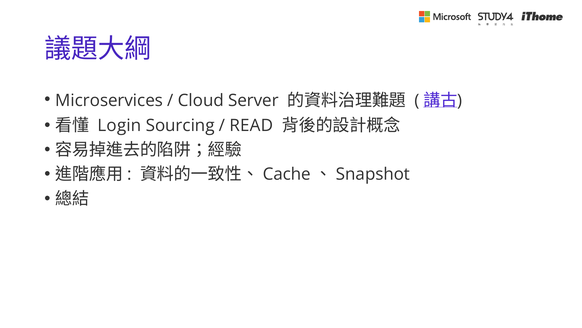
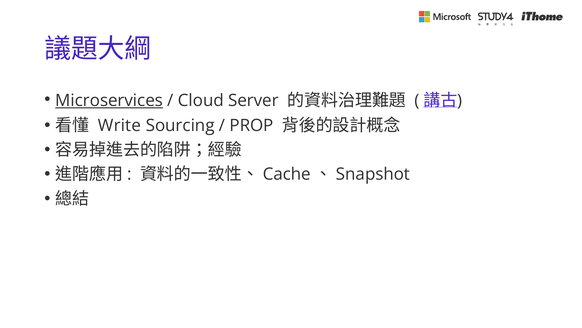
Microservices underline: none -> present
Login: Login -> Write
READ: READ -> PROP
